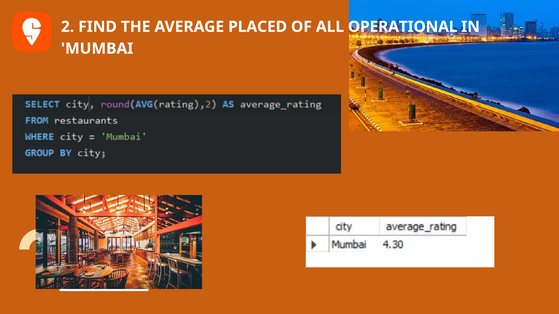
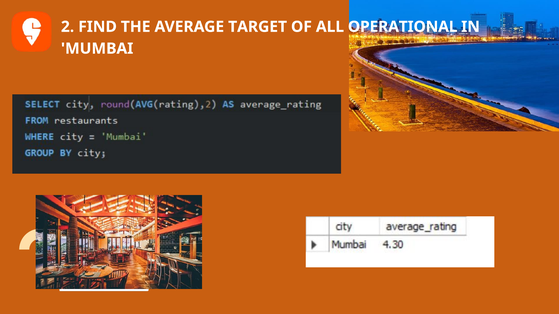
PLACED: PLACED -> TARGET
